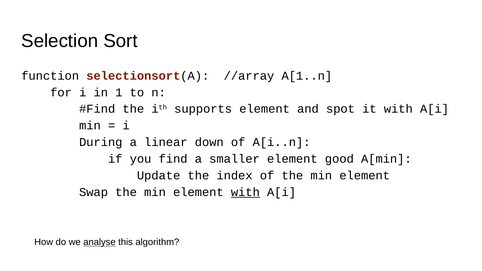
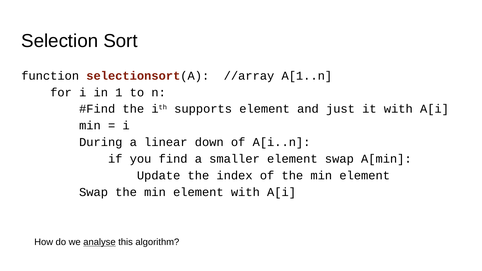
spot: spot -> just
smaller element good: good -> swap
with at (245, 192) underline: present -> none
